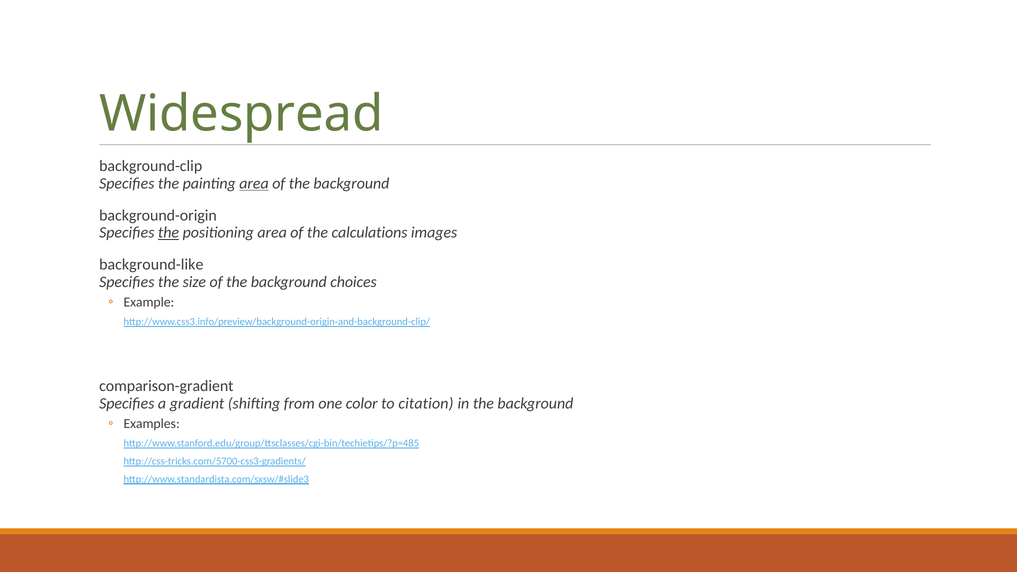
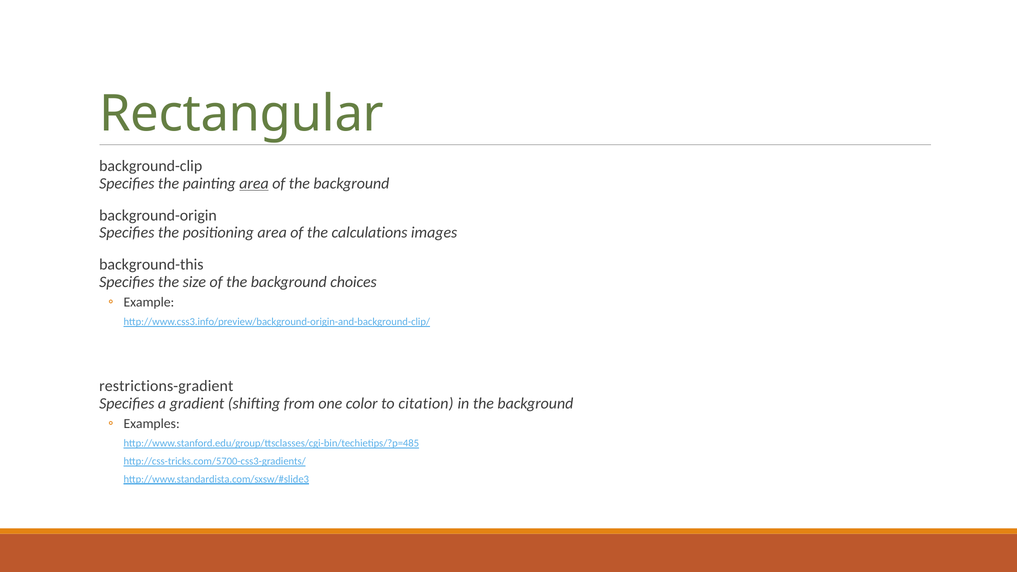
Widespread: Widespread -> Rectangular
the at (169, 233) underline: present -> none
background-like: background-like -> background-this
comparison-gradient: comparison-gradient -> restrictions-gradient
